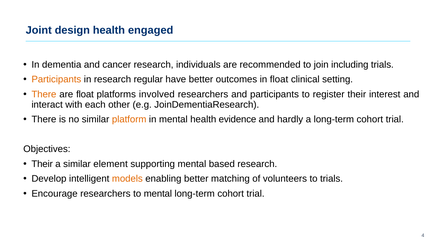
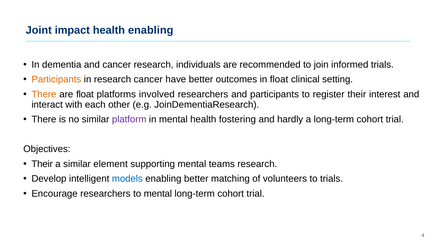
design: design -> impact
health engaged: engaged -> enabling
including: including -> informed
research regular: regular -> cancer
platform colour: orange -> purple
evidence: evidence -> fostering
based: based -> teams
models colour: orange -> blue
